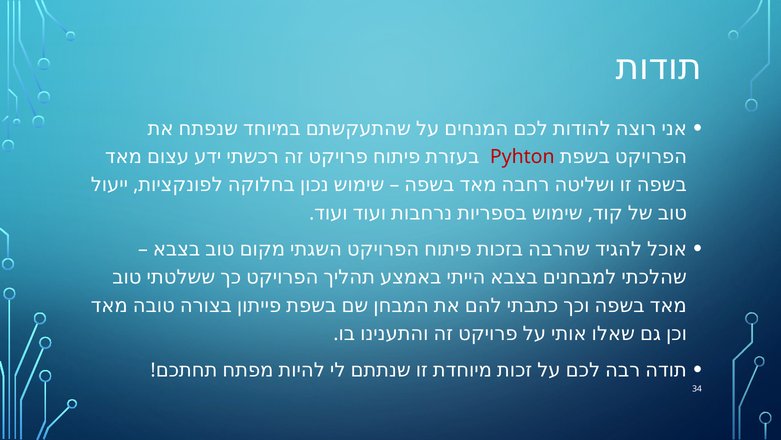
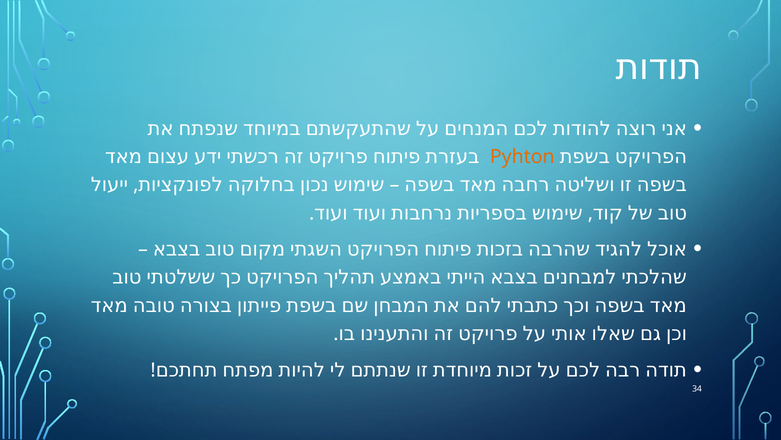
Pyhton colour: red -> orange
